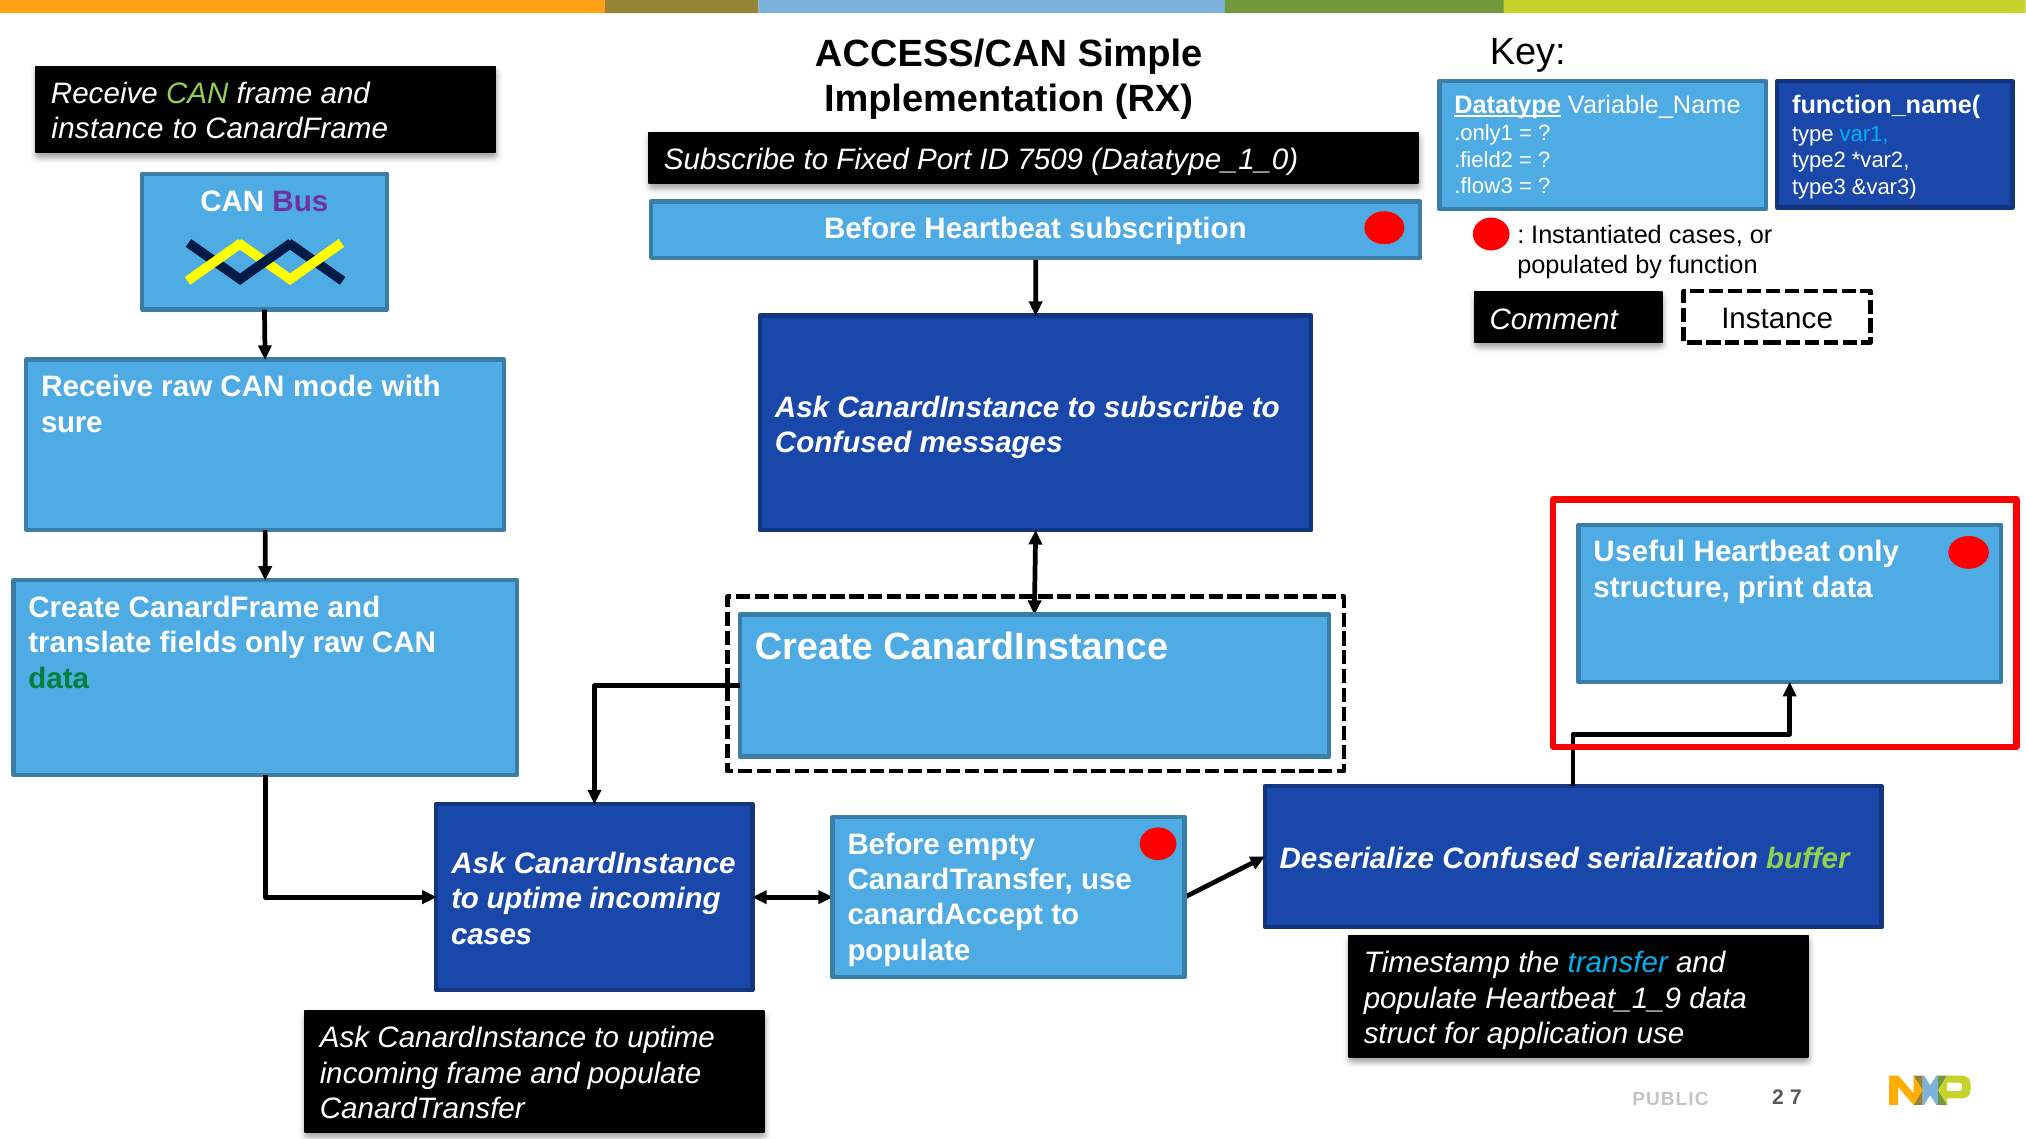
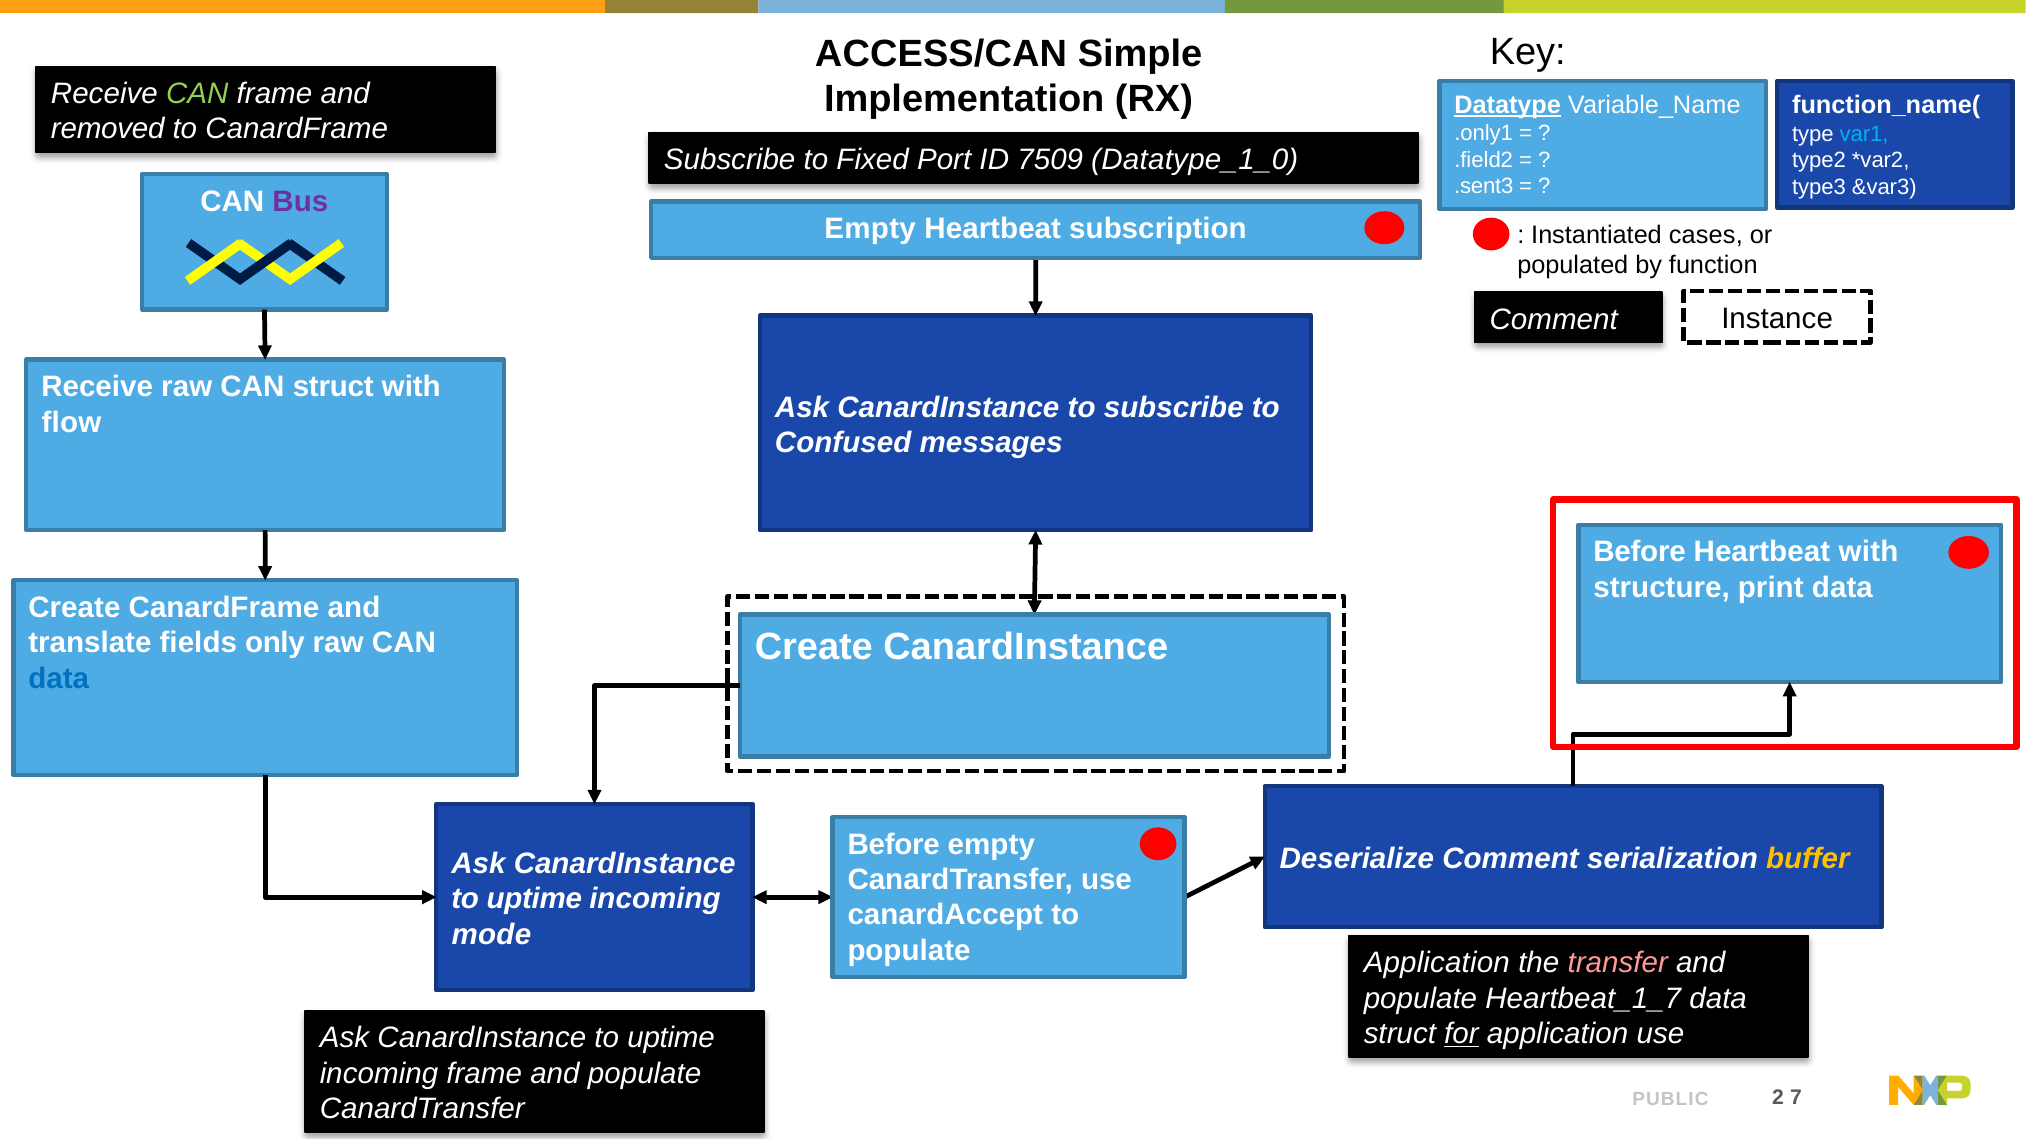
instance at (107, 129): instance -> removed
.flow3: .flow3 -> .sent3
Before at (870, 229): Before -> Empty
CAN mode: mode -> struct
sure: sure -> flow
Useful at (1639, 552): Useful -> Before
Heartbeat only: only -> with
data at (59, 679) colour: green -> blue
Deserialize Confused: Confused -> Comment
buffer colour: light green -> yellow
cases at (492, 935): cases -> mode
Timestamp at (1437, 963): Timestamp -> Application
transfer colour: light blue -> pink
Heartbeat_1_9: Heartbeat_1_9 -> Heartbeat_1_7
for underline: none -> present
